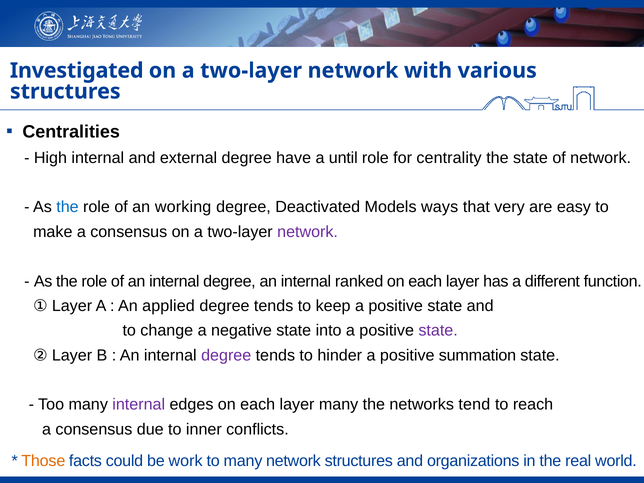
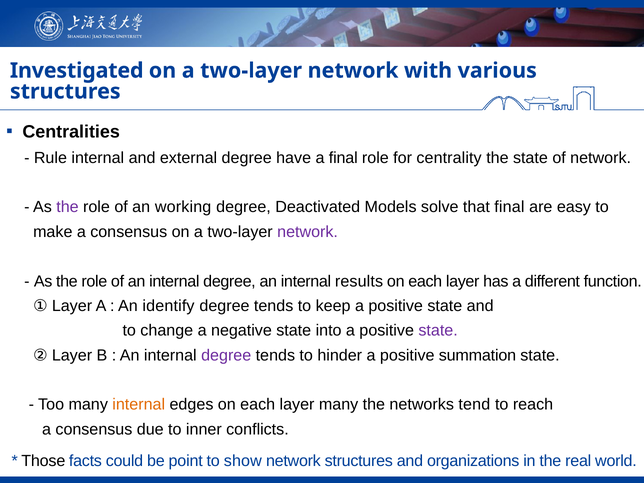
High: High -> Rule
a until: until -> final
the at (67, 207) colour: blue -> purple
ways: ways -> solve
that very: very -> final
ranked: ranked -> results
applied: applied -> identify
internal at (139, 405) colour: purple -> orange
Those colour: orange -> black
work: work -> point
to many: many -> show
